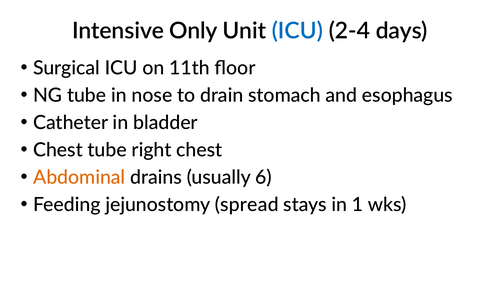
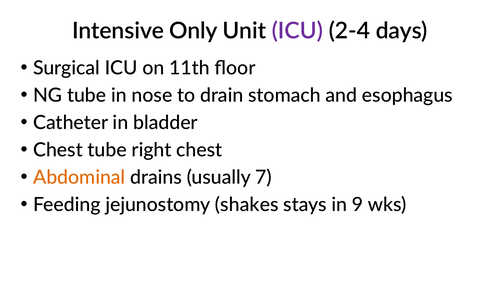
ICU at (297, 31) colour: blue -> purple
6: 6 -> 7
spread: spread -> shakes
1: 1 -> 9
